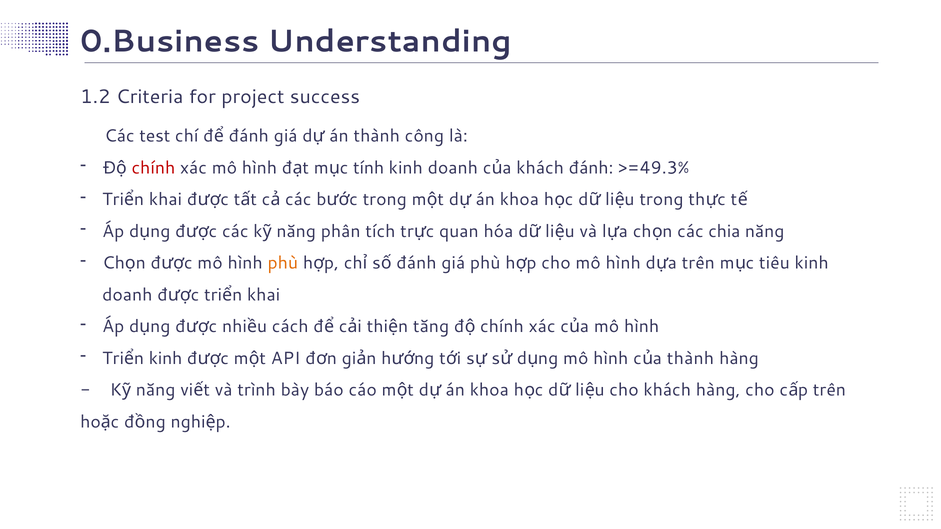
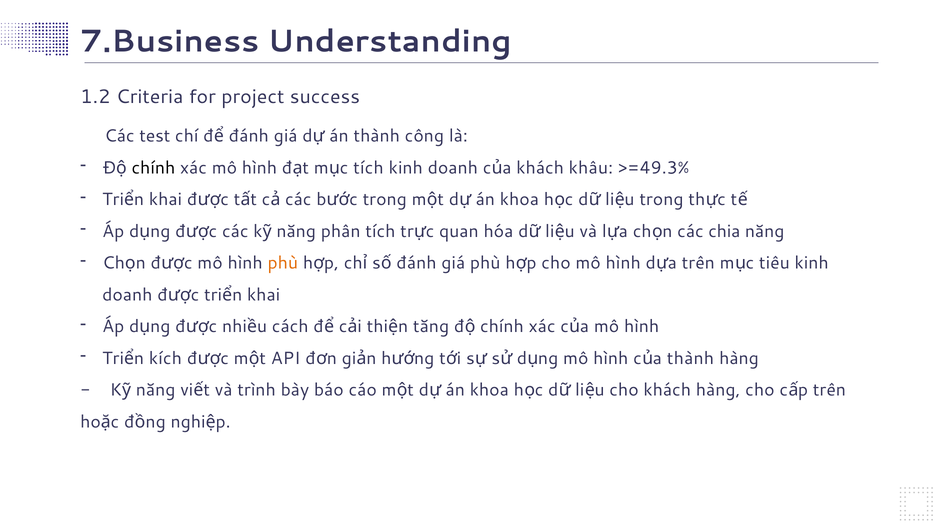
0.Business: 0.Business -> 7.Business
chính at (153, 168) colour: red -> black
tính at (369, 168): tính -> tích
khách đánh: đánh -> khâu
kinh at (166, 359): kinh -> kích
